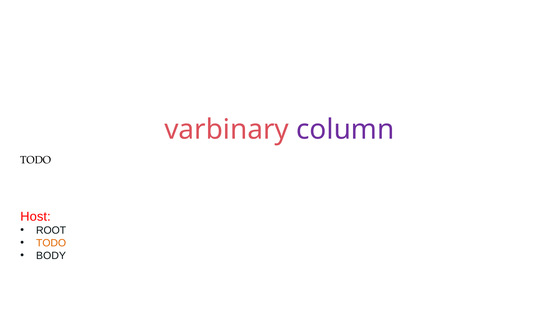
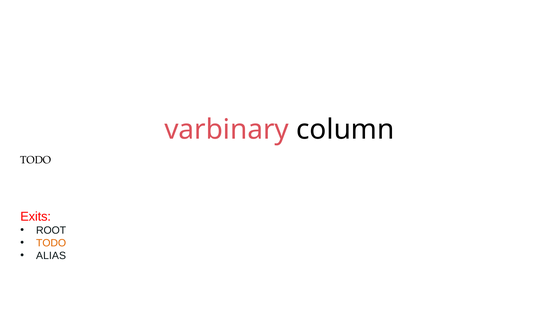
column colour: purple -> black
Host: Host -> Exits
BODY: BODY -> ALIAS
